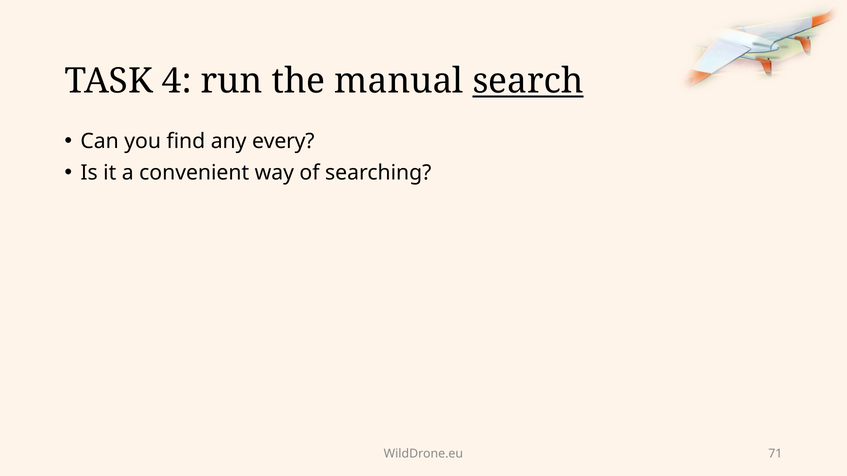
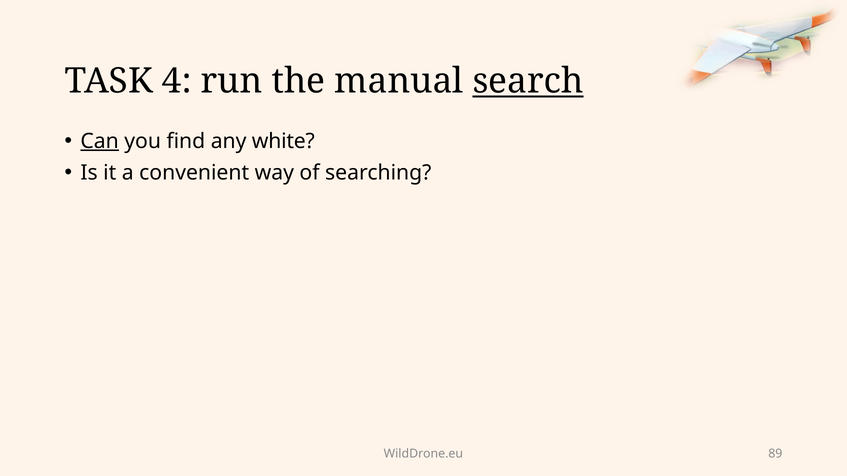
Can underline: none -> present
every: every -> white
71: 71 -> 89
